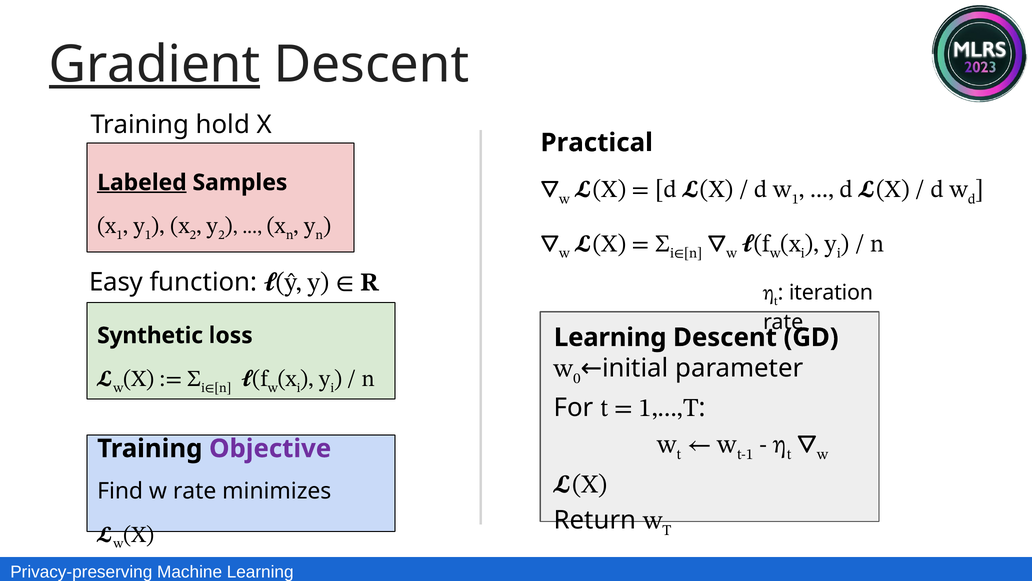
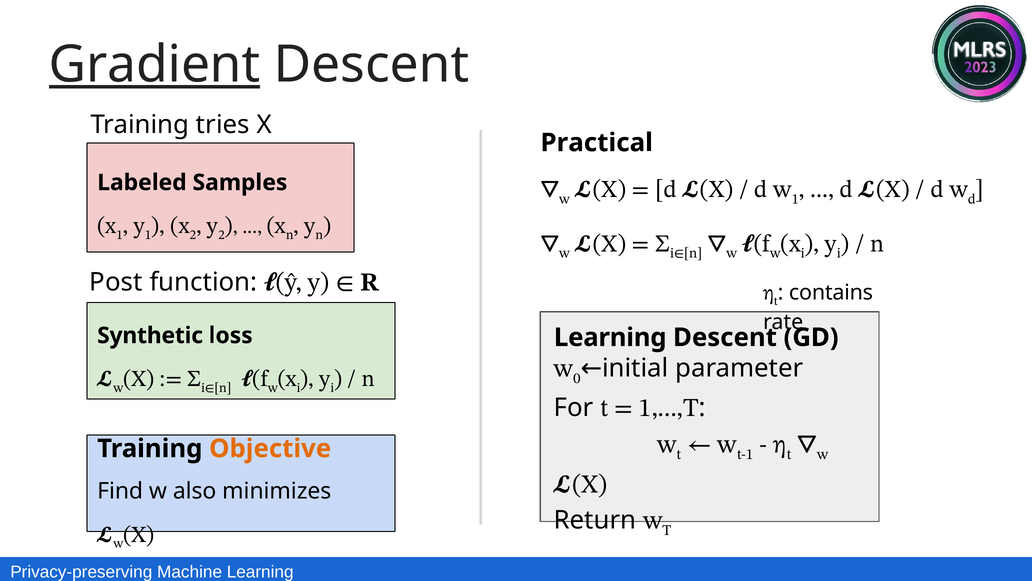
hold: hold -> tries
Labeled underline: present -> none
Easy: Easy -> Post
iteration: iteration -> contains
Objective colour: purple -> orange
w rate: rate -> also
